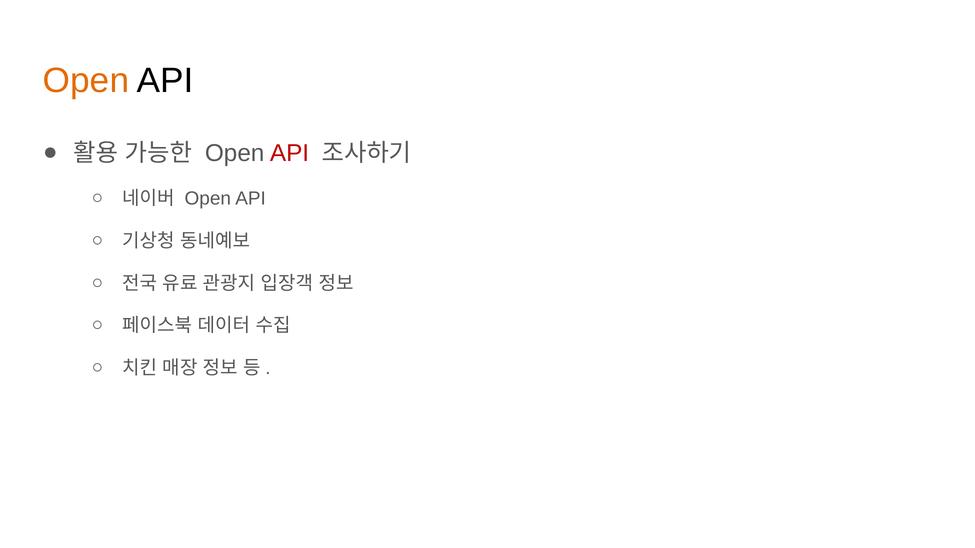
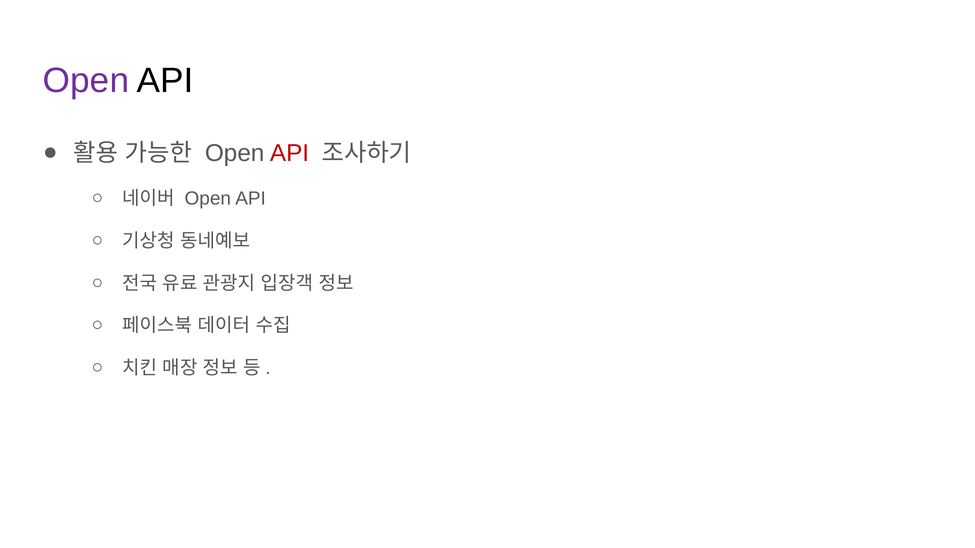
Open at (86, 81) colour: orange -> purple
